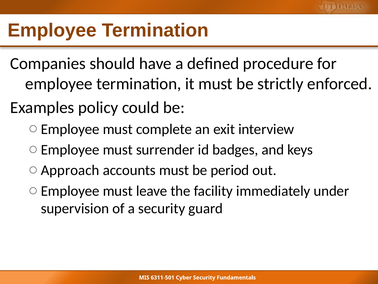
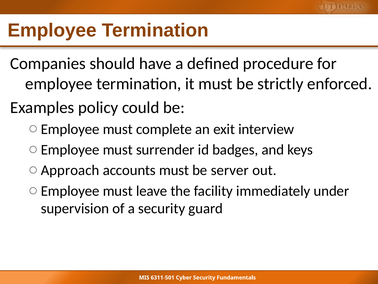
period: period -> server
